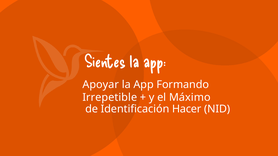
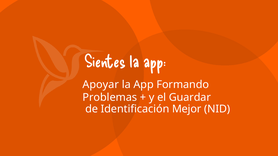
Irrepetible: Irrepetible -> Problemas
Máximo: Máximo -> Guardar
Hacer: Hacer -> Mejor
